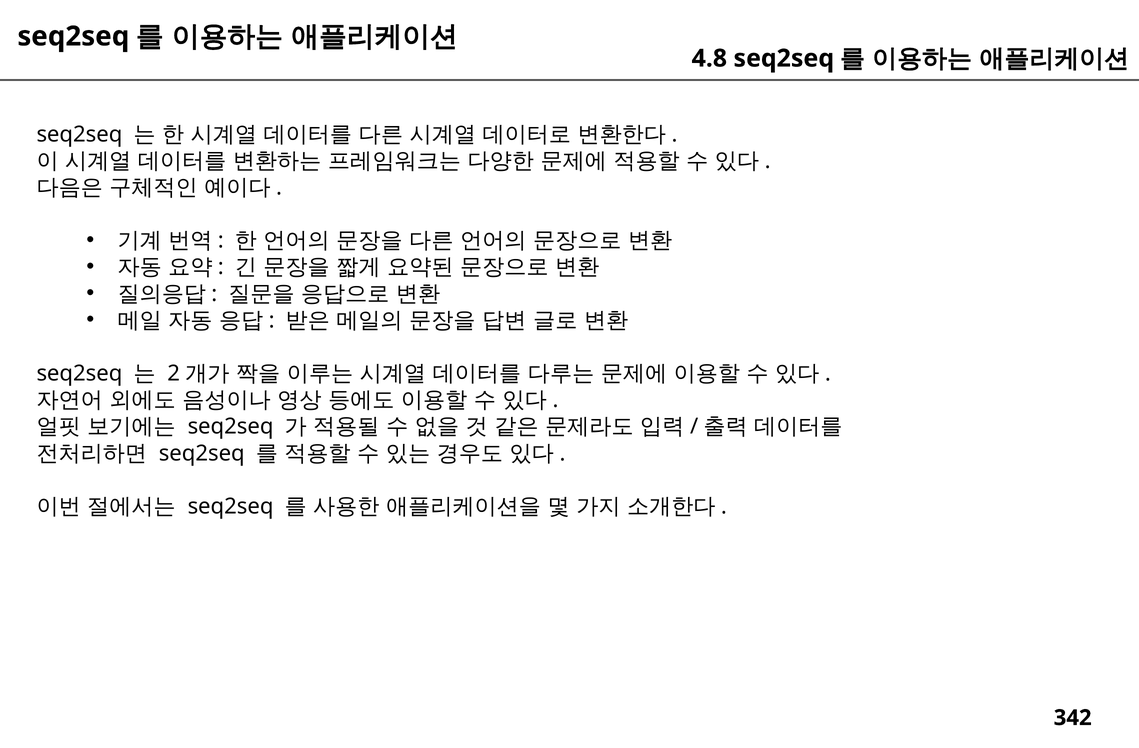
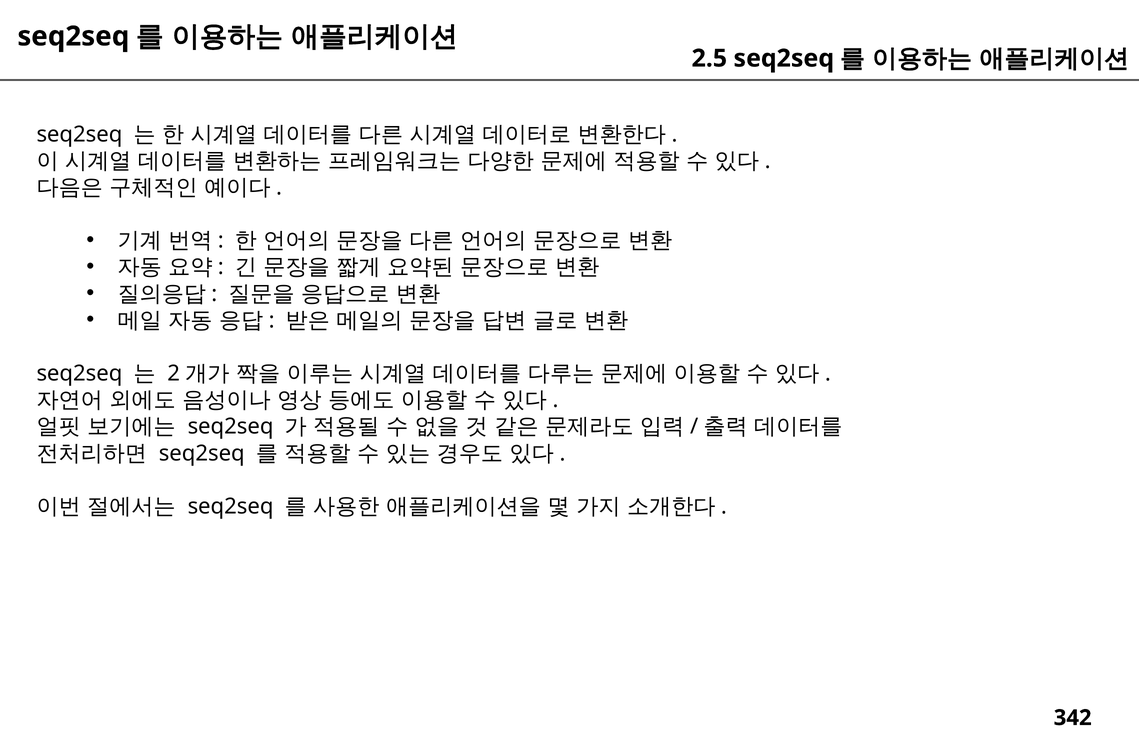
4.8: 4.8 -> 2.5
